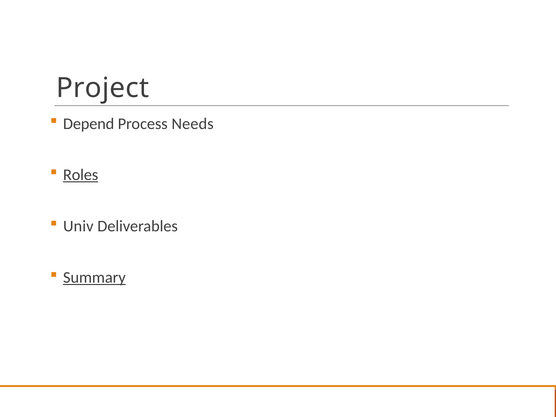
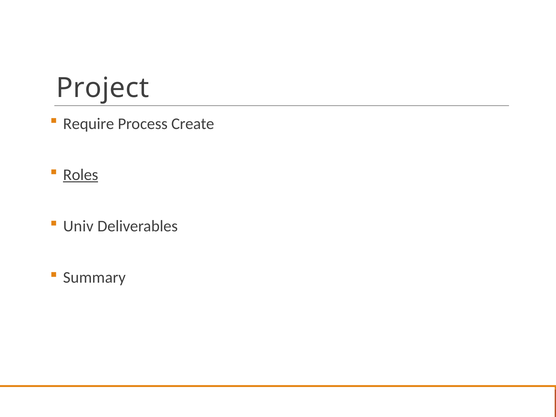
Depend: Depend -> Require
Needs: Needs -> Create
Summary underline: present -> none
